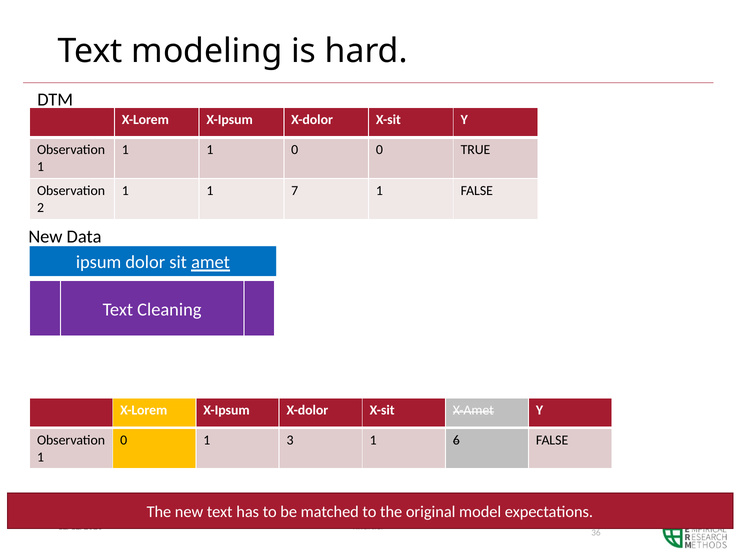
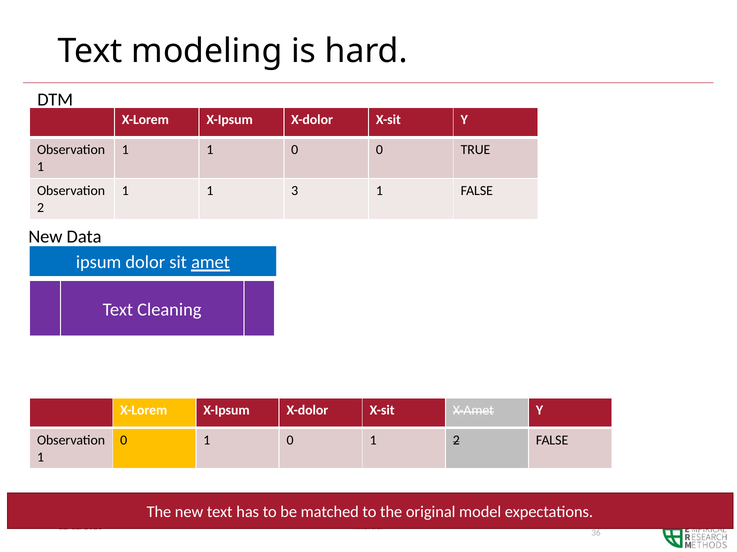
7: 7 -> 3
0 1 3: 3 -> 0
1 6: 6 -> 2
